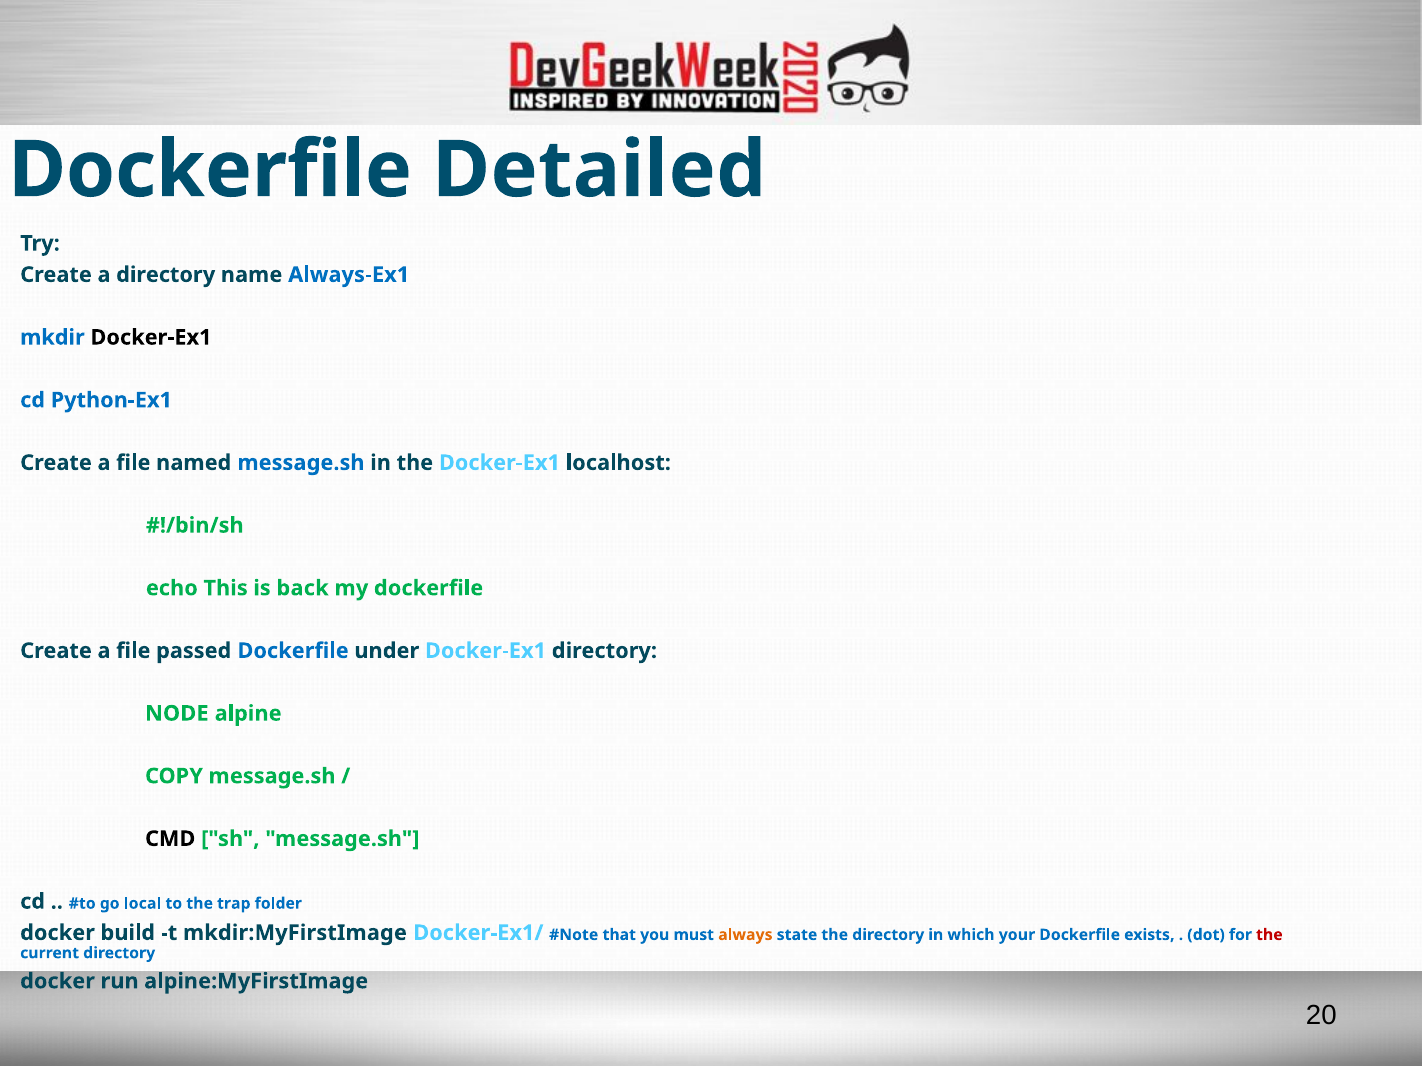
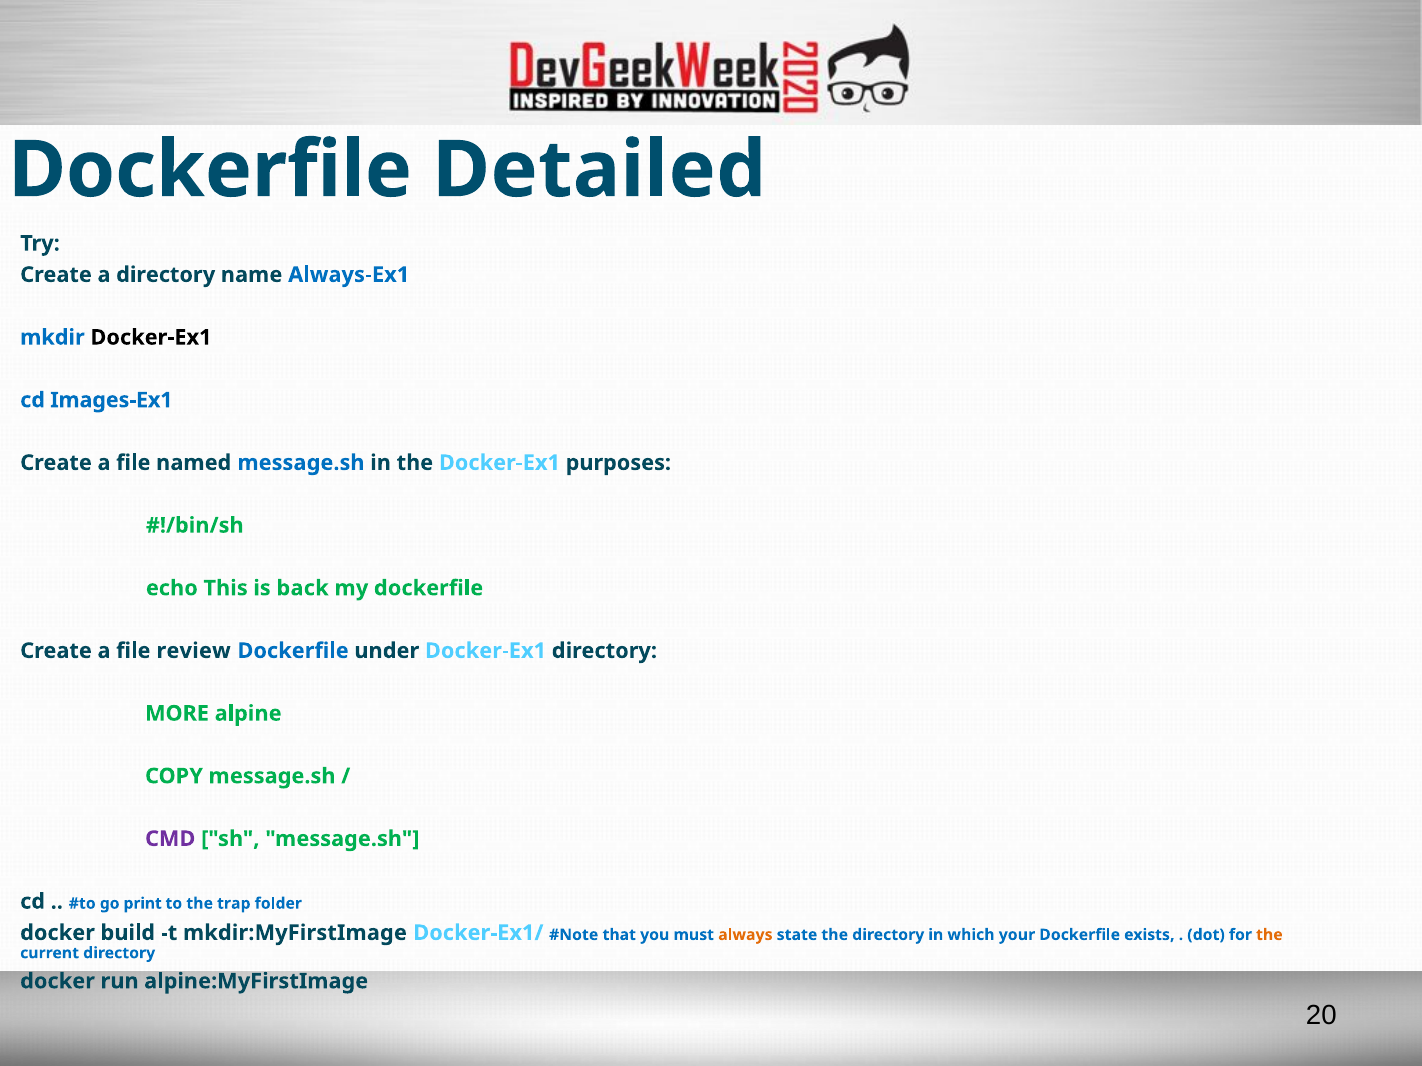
Python-Ex1: Python-Ex1 -> Images-Ex1
localhost: localhost -> purposes
passed: passed -> review
NODE: NODE -> MORE
CMD colour: black -> purple
local: local -> print
the at (1269, 935) colour: red -> orange
